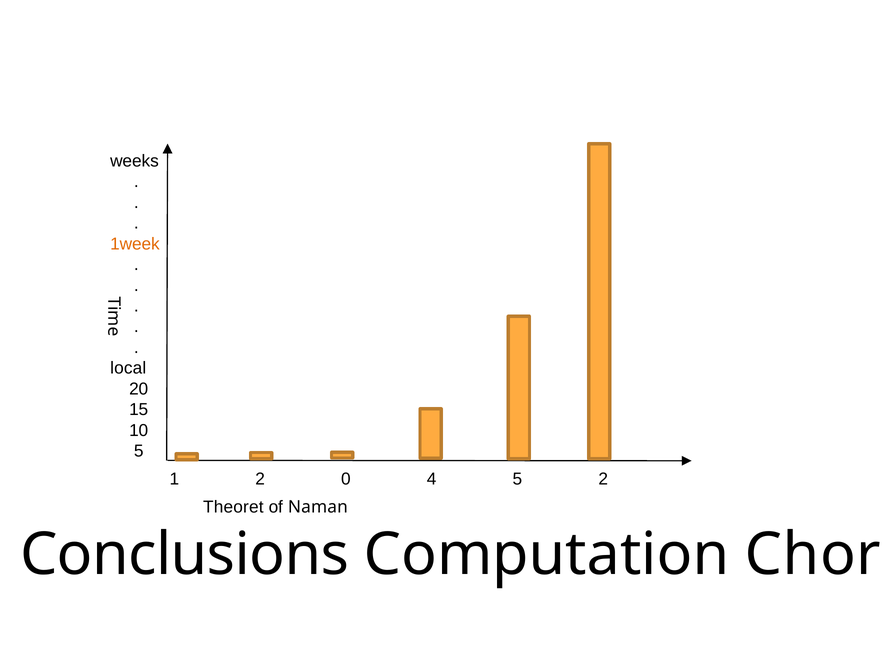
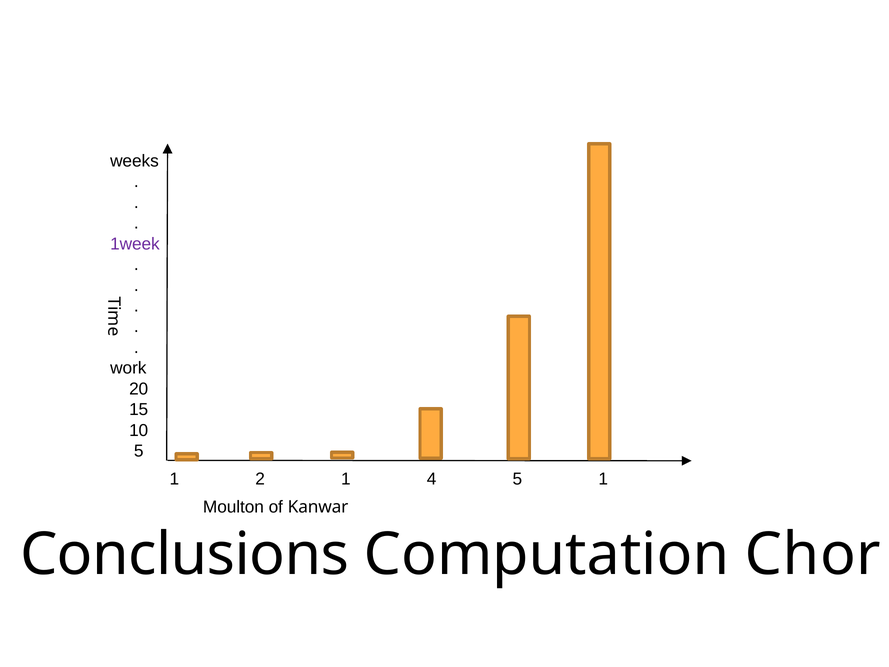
1week colour: orange -> purple
local: local -> work
2 0: 0 -> 1
5 2: 2 -> 1
Theoret: Theoret -> Moulton
Naman: Naman -> Kanwar
